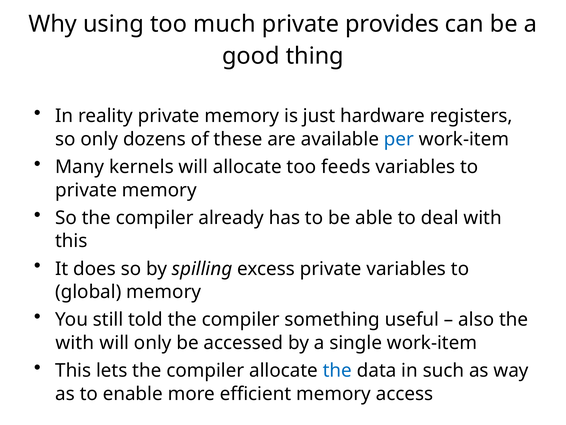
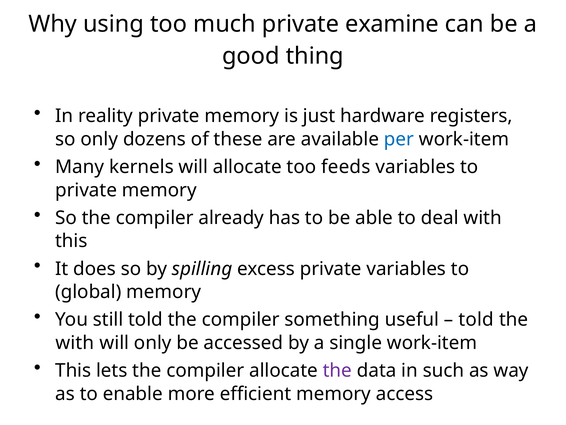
provides: provides -> examine
also at (476, 319): also -> told
the at (337, 370) colour: blue -> purple
